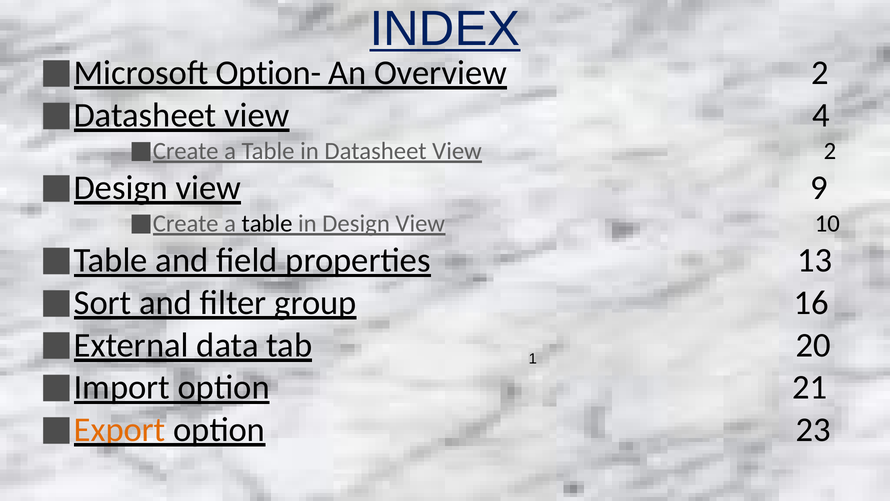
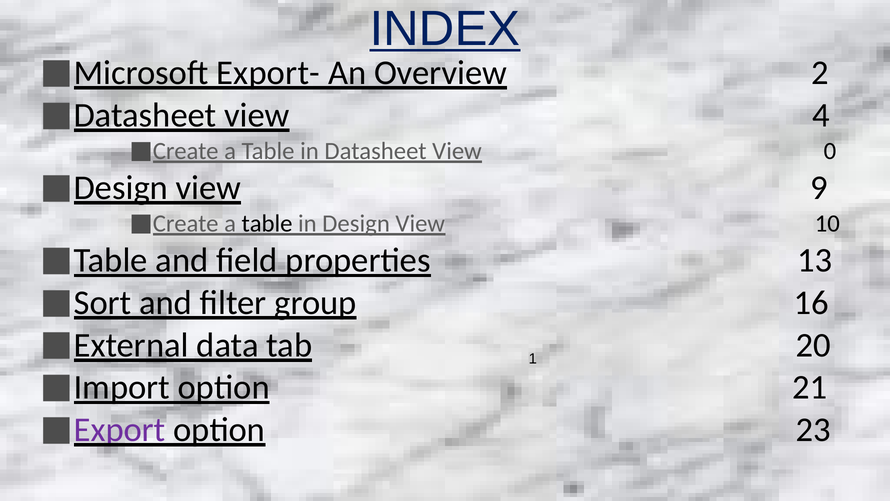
Option-: Option- -> Export-
View 2: 2 -> 0
Export colour: orange -> purple
